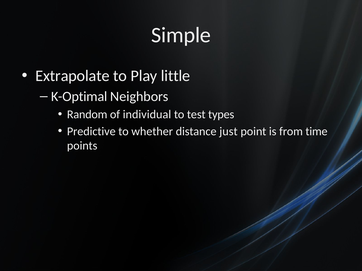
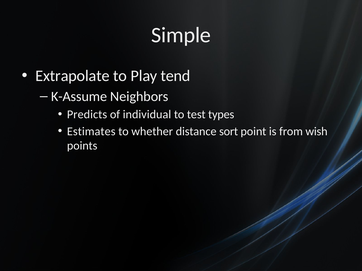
little: little -> tend
K-Optimal: K-Optimal -> K-Assume
Random: Random -> Predicts
Predictive: Predictive -> Estimates
just: just -> sort
time: time -> wish
